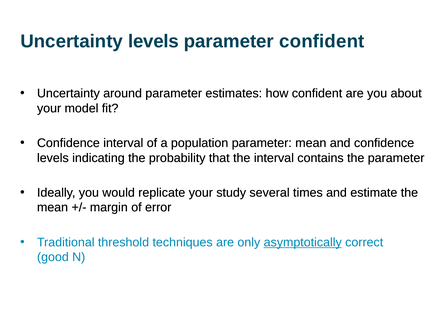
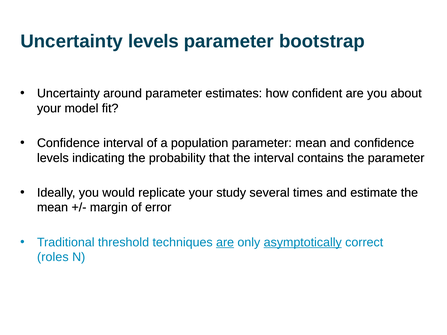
parameter confident: confident -> bootstrap
are at (225, 242) underline: none -> present
good: good -> roles
